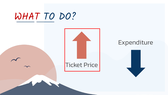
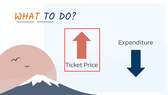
WHAT colour: red -> orange
